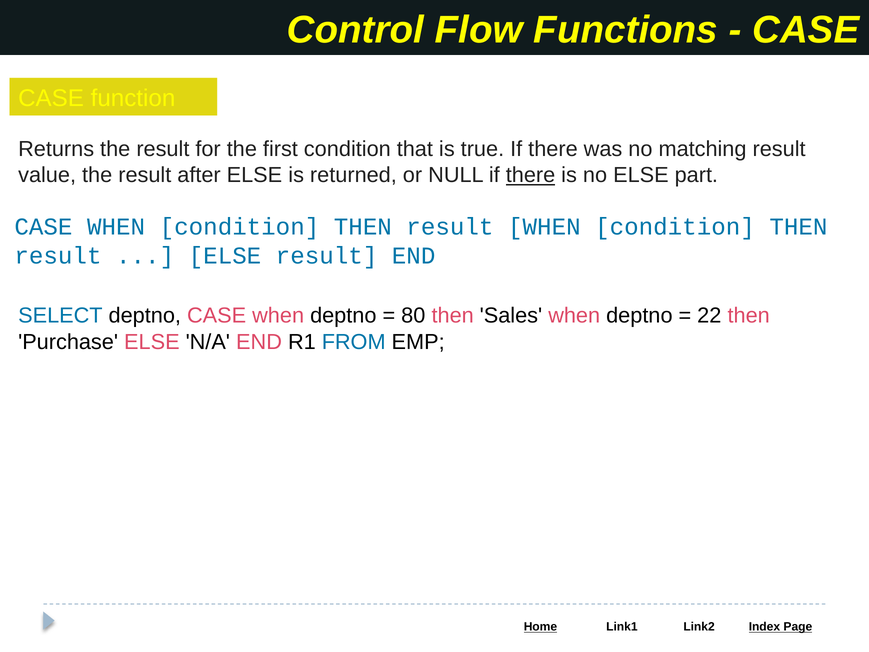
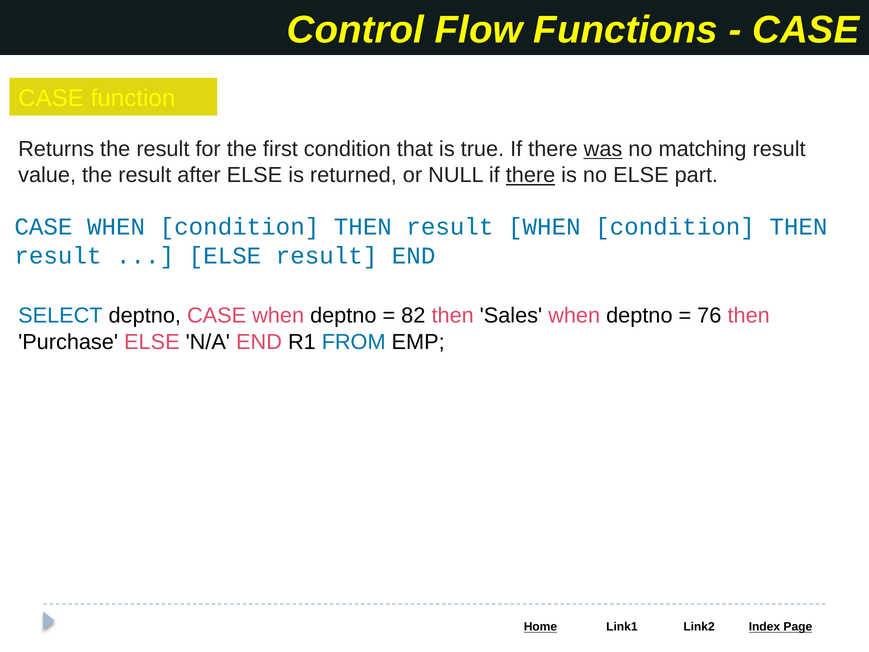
was underline: none -> present
80: 80 -> 82
22: 22 -> 76
